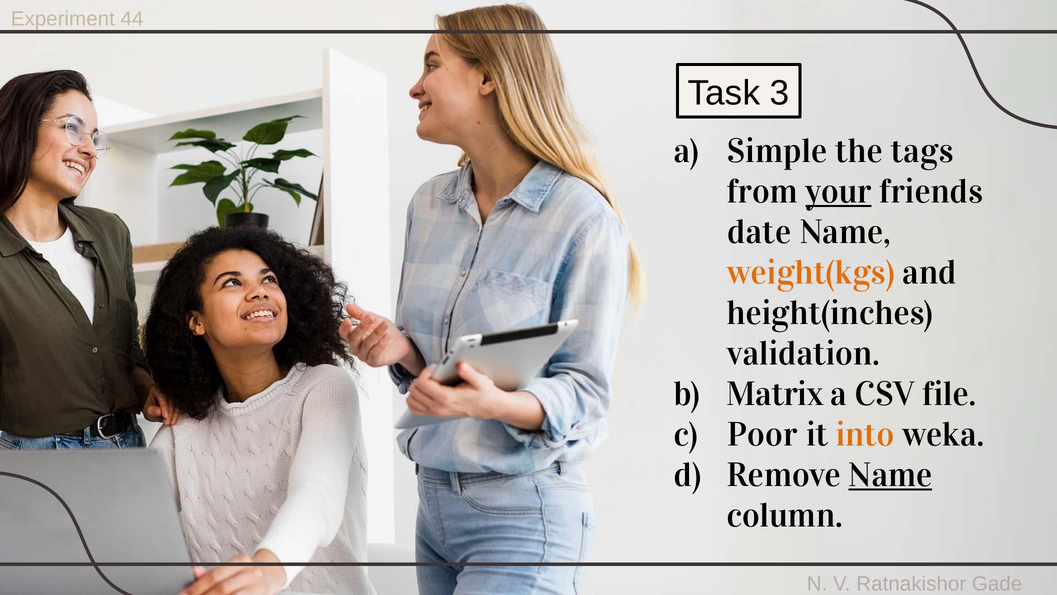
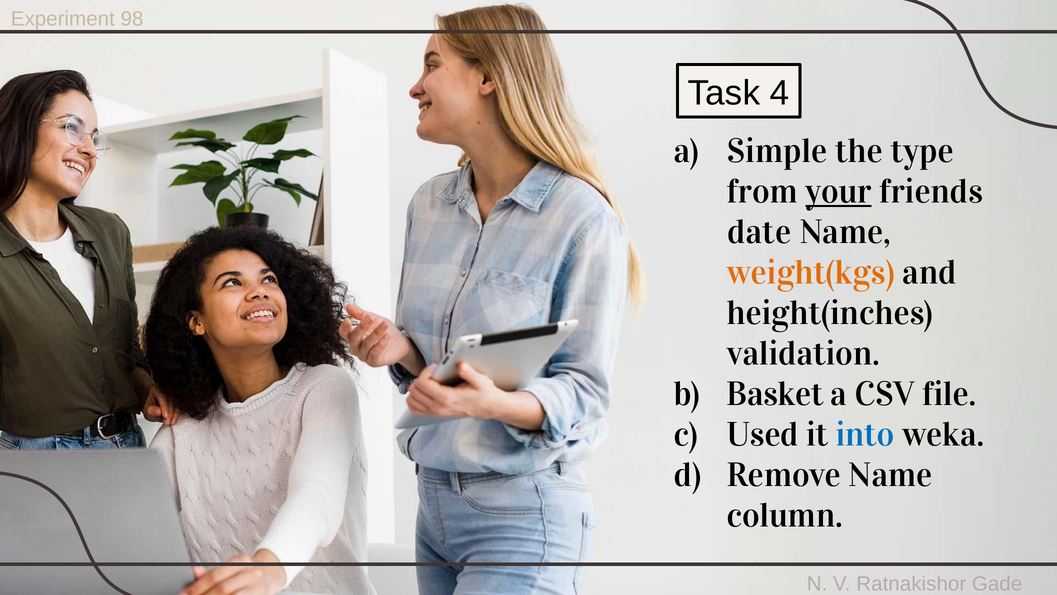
44: 44 -> 98
3: 3 -> 4
tags: tags -> type
Matrix: Matrix -> Basket
Poor: Poor -> Used
into colour: orange -> blue
Name at (890, 475) underline: present -> none
